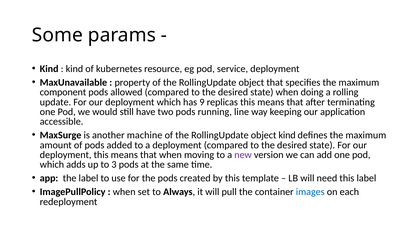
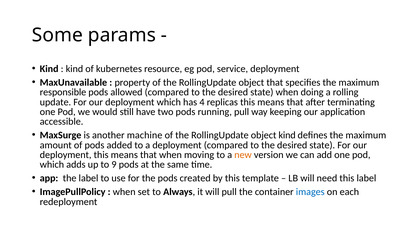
component: component -> responsible
9: 9 -> 4
running line: line -> pull
new colour: purple -> orange
3: 3 -> 9
